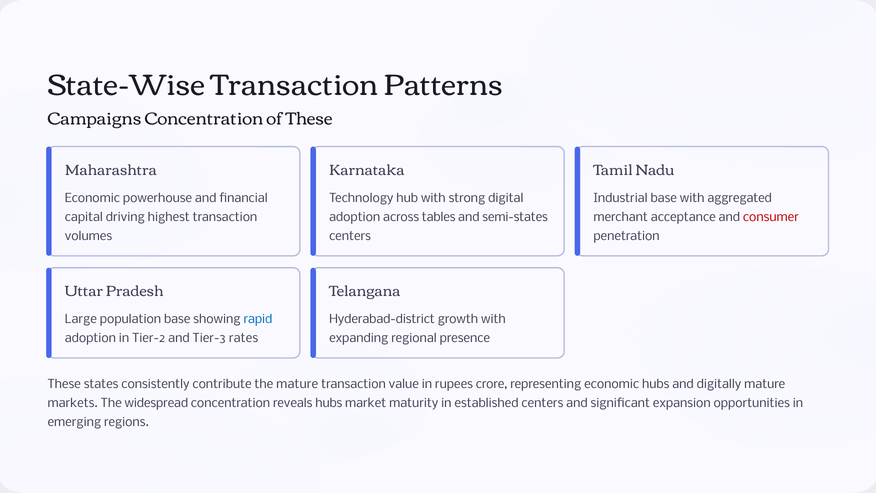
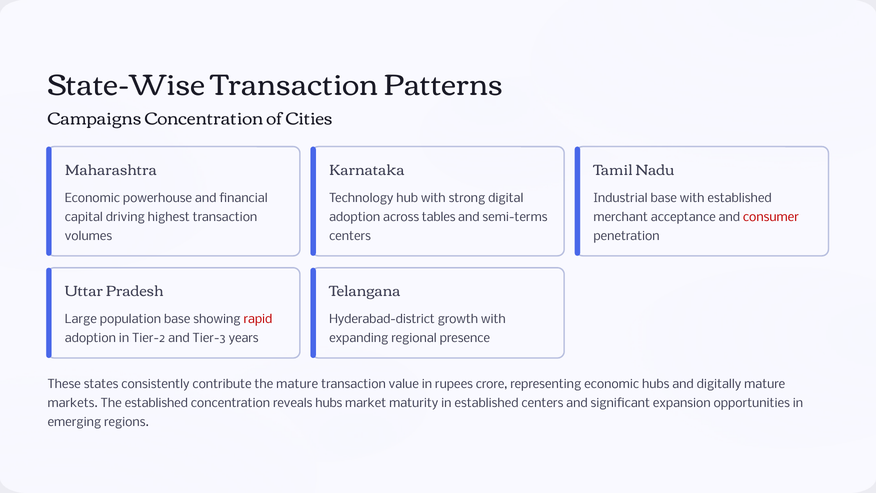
of These: These -> Cities
with aggregated: aggregated -> established
semi-states: semi-states -> semi-terms
rapid colour: blue -> red
rates: rates -> years
The widespread: widespread -> established
